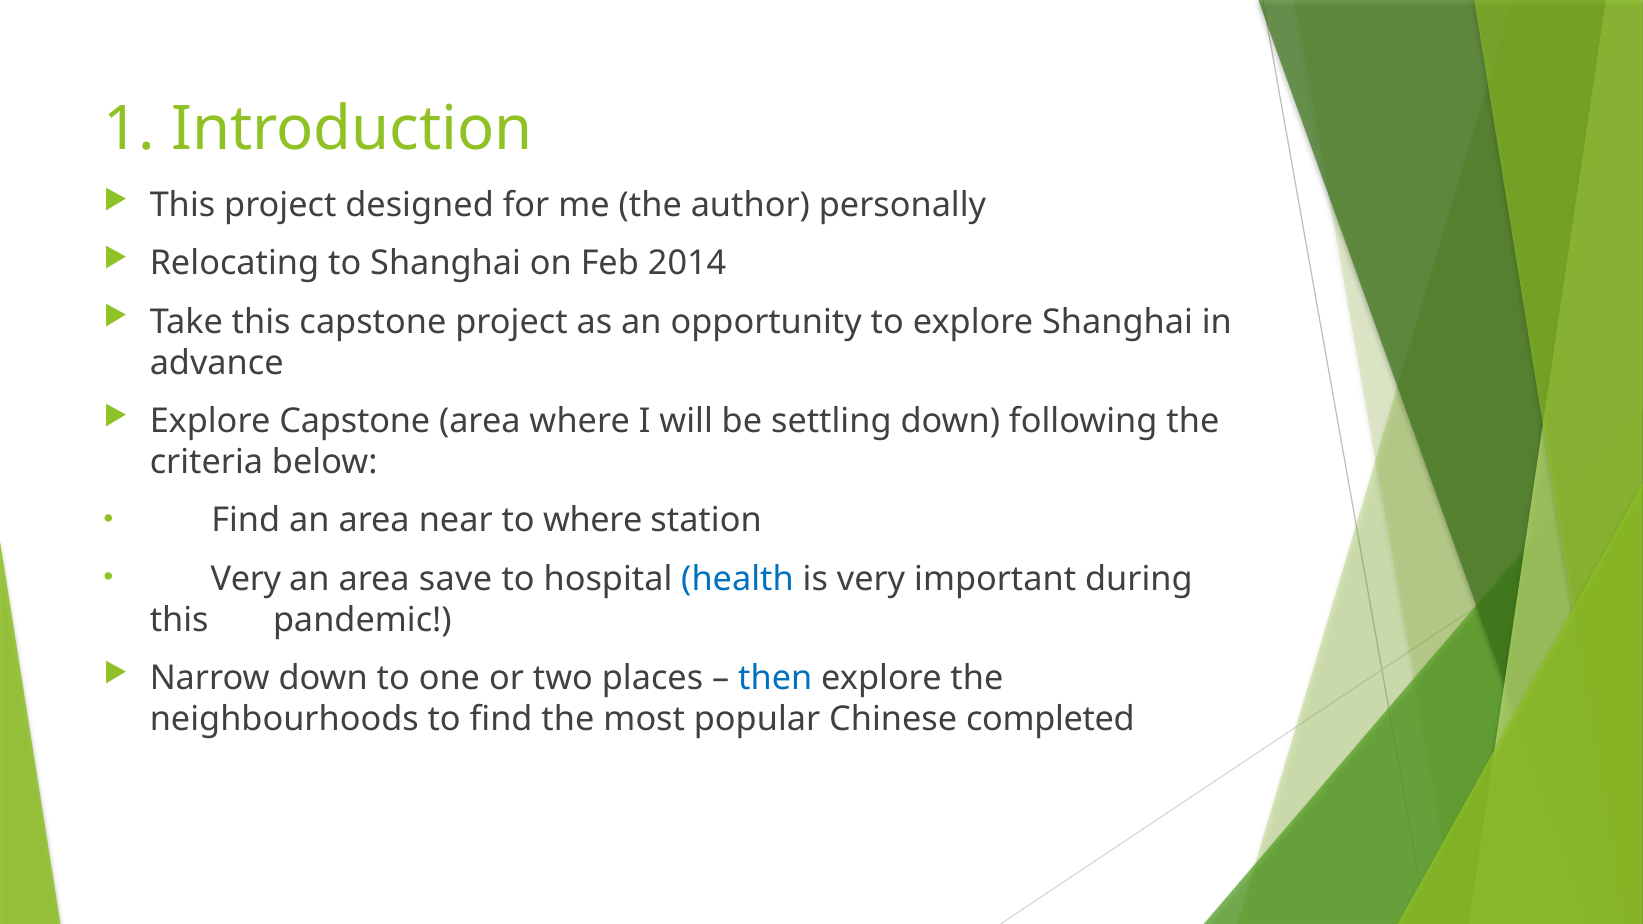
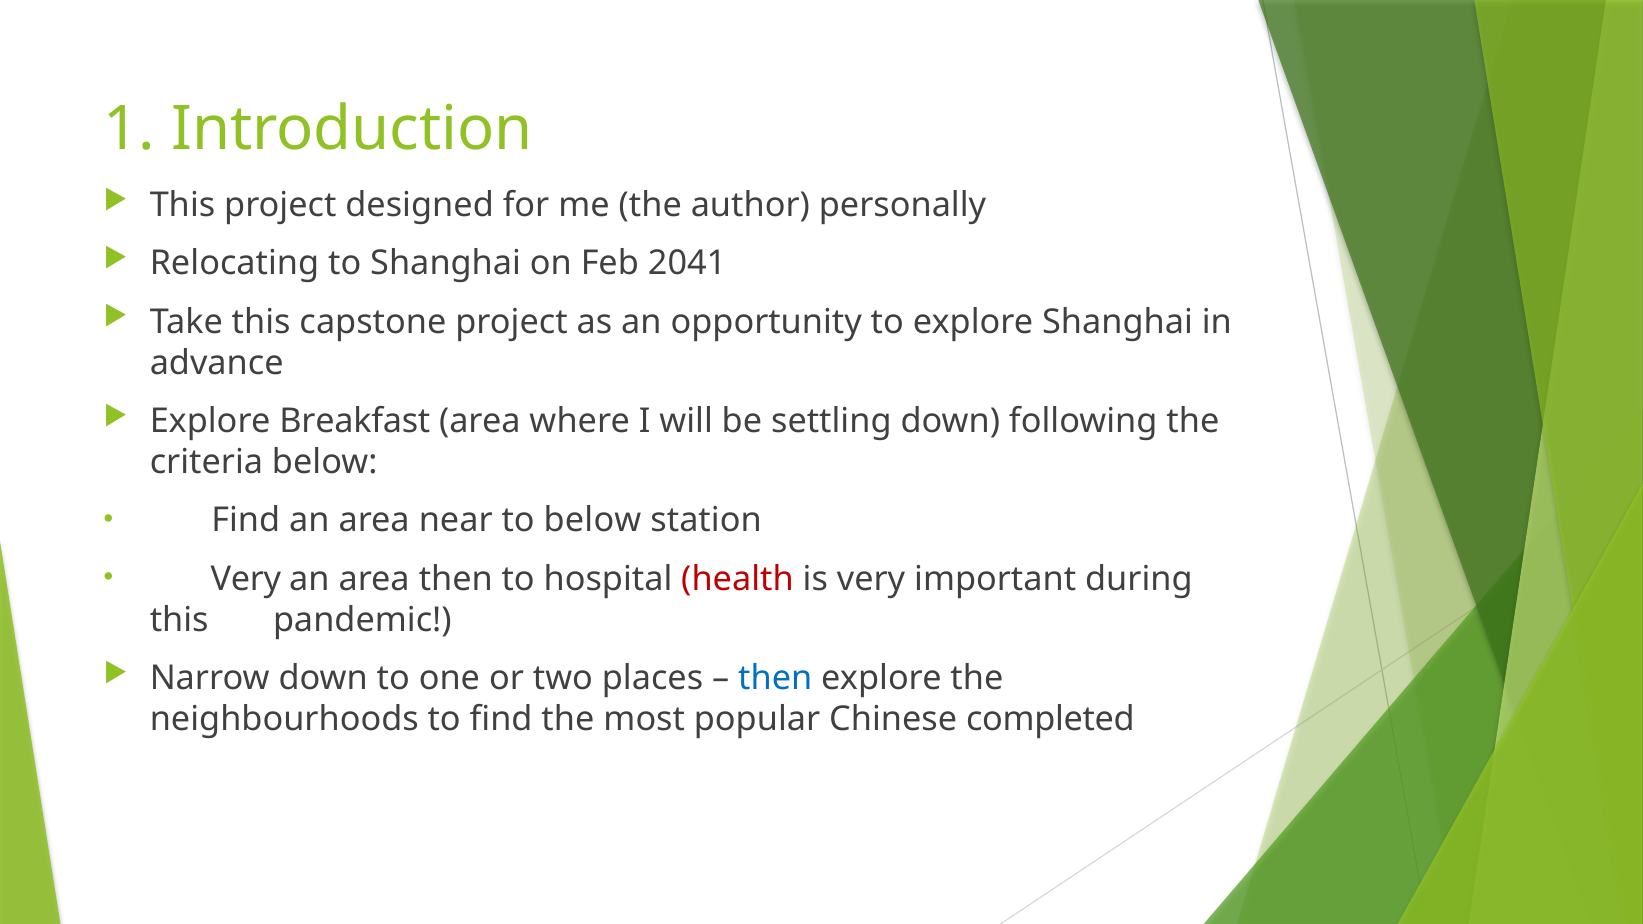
2014: 2014 -> 2041
Explore Capstone: Capstone -> Breakfast
to where: where -> below
area save: save -> then
health colour: blue -> red
